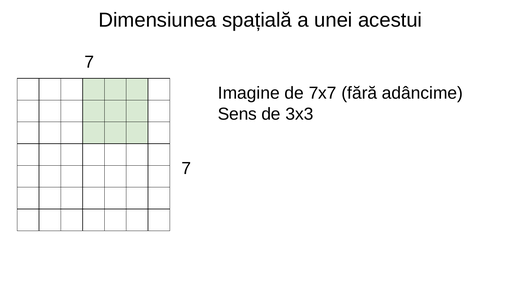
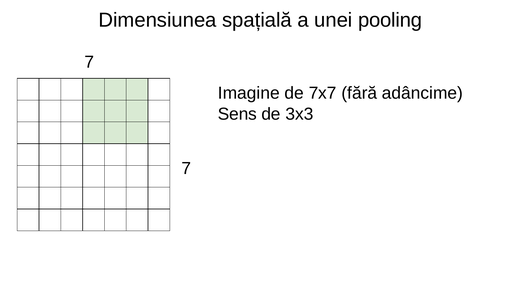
acestui: acestui -> pooling
